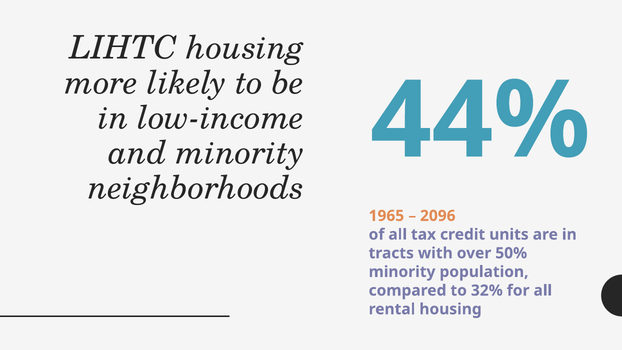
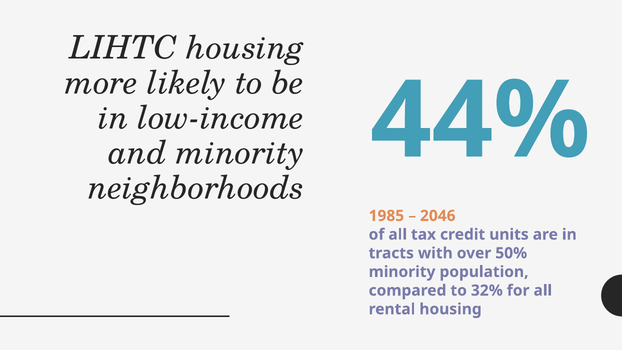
1965: 1965 -> 1985
2096: 2096 -> 2046
